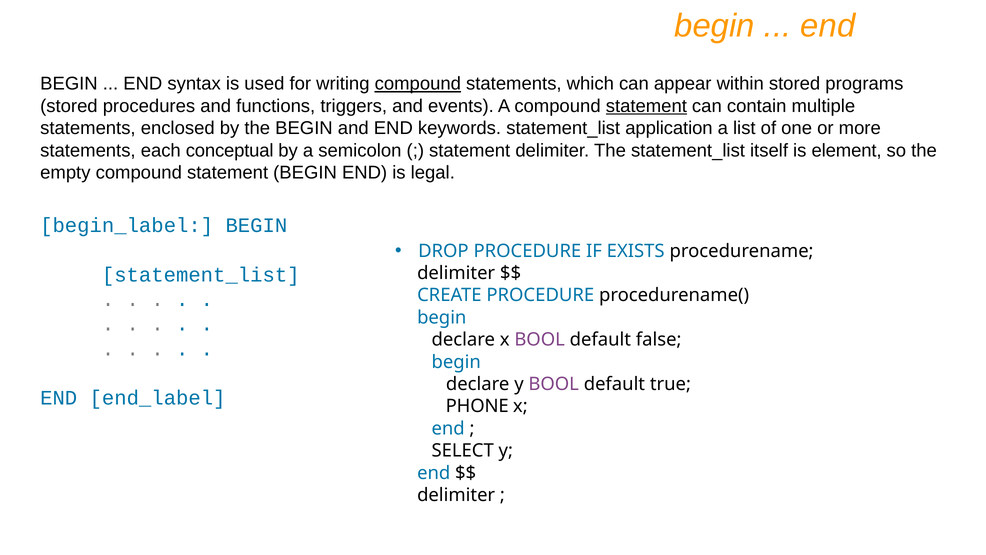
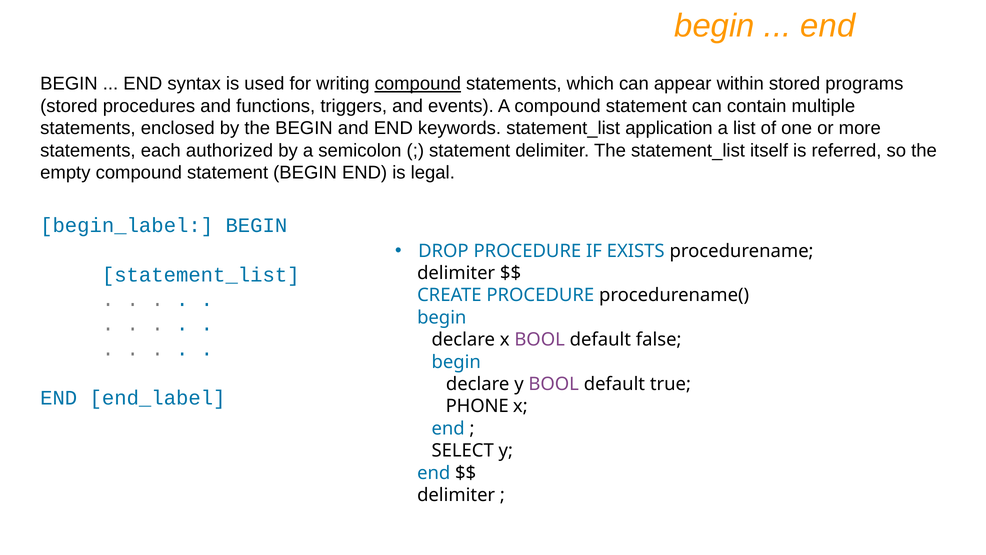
statement at (646, 106) underline: present -> none
conceptual: conceptual -> authorized
element: element -> referred
